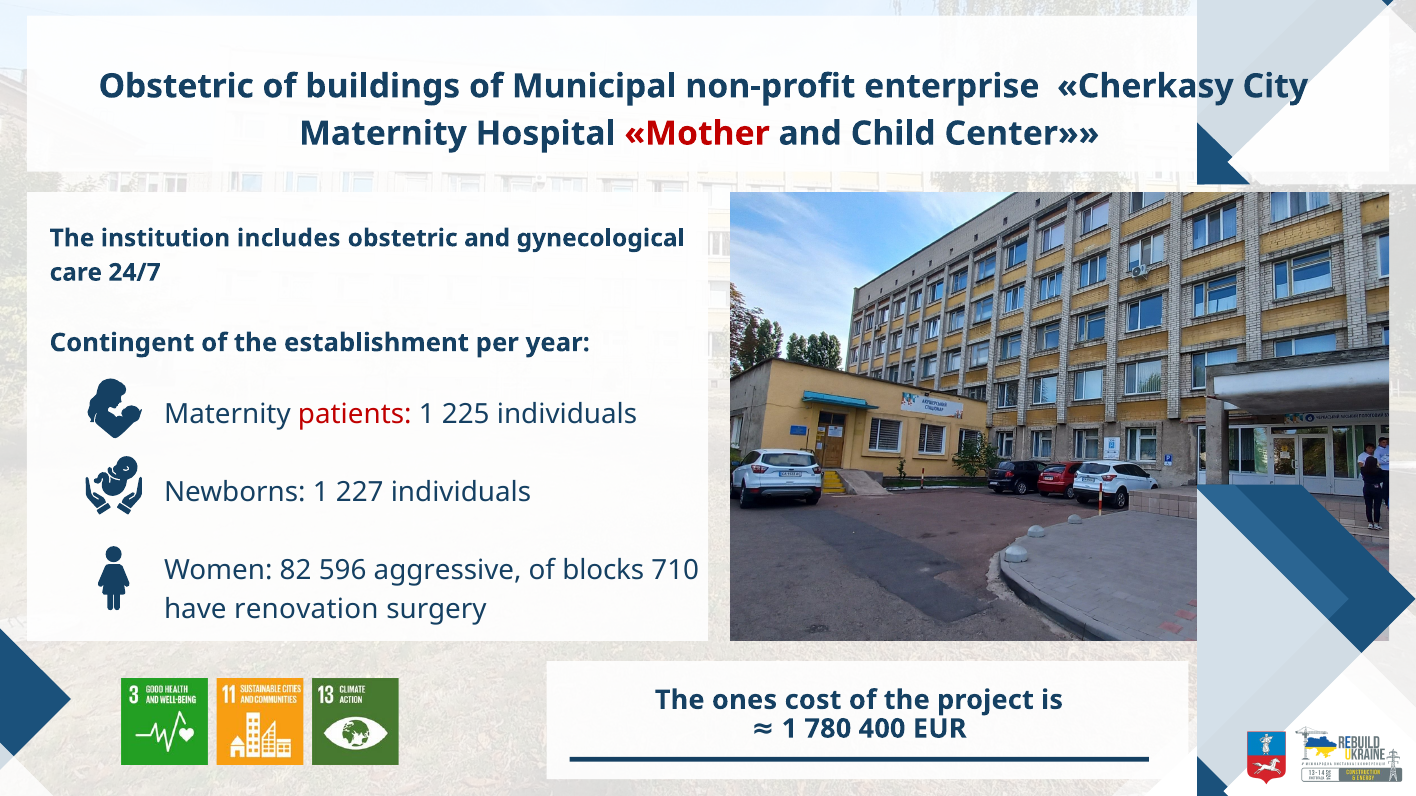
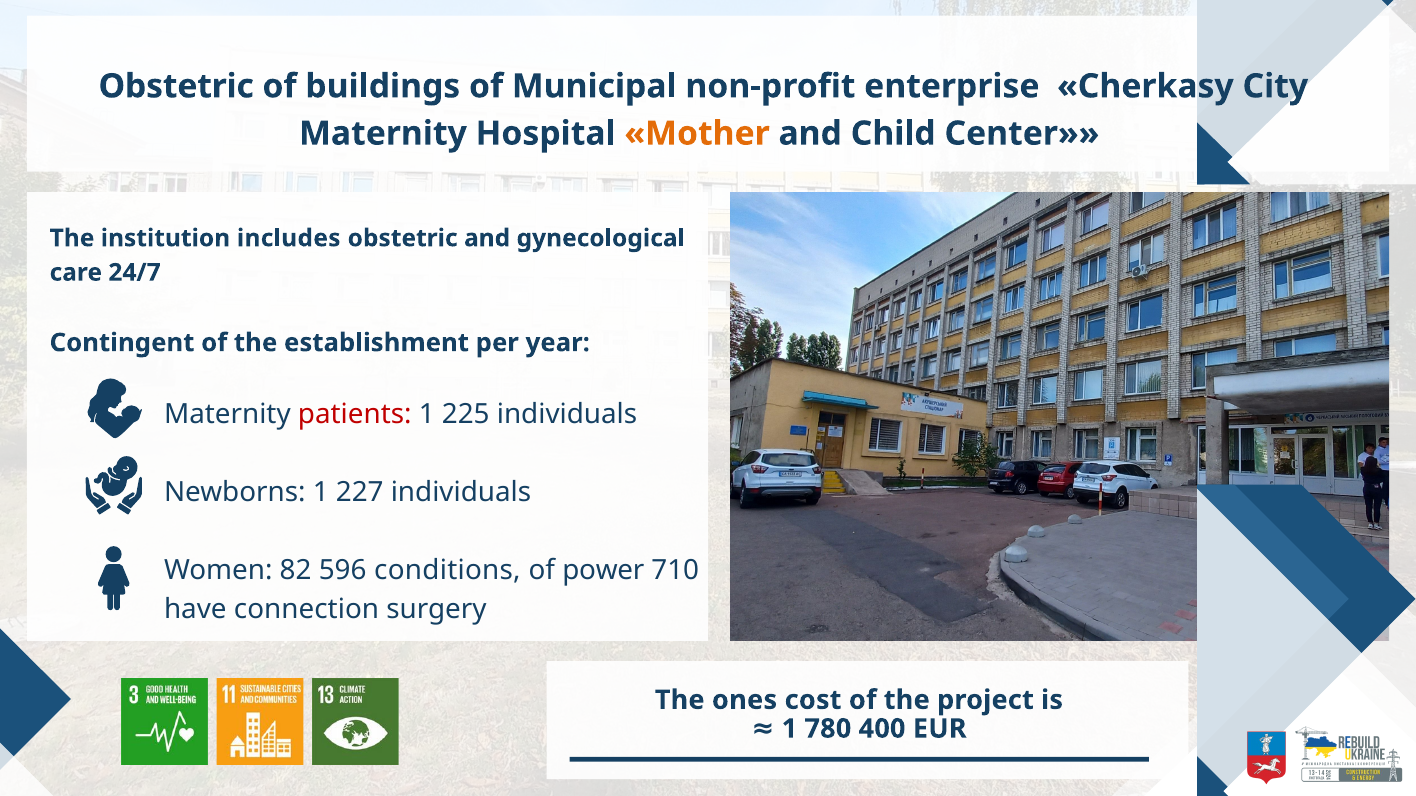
Mother colour: red -> orange
aggressive: aggressive -> conditions
blocks: blocks -> power
renovation: renovation -> connection
